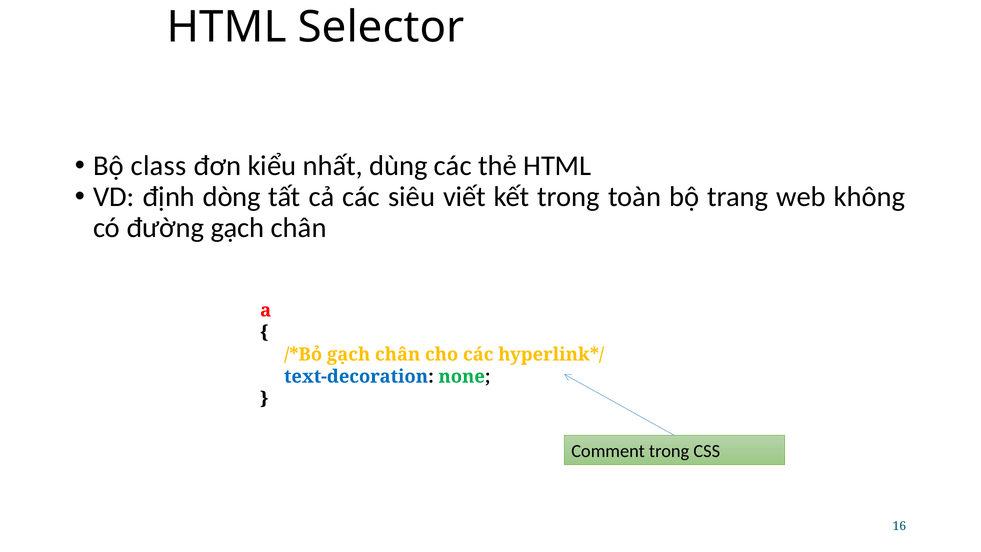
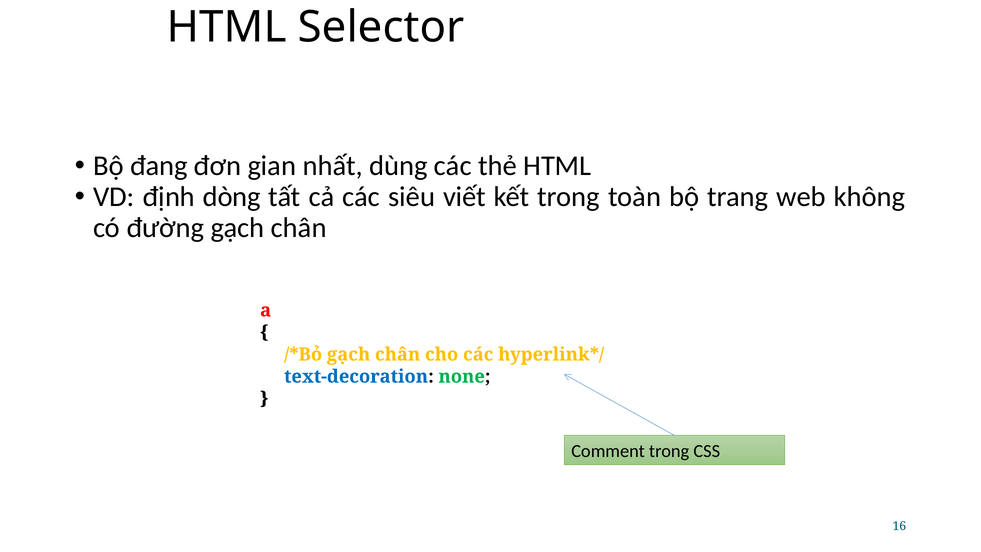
class: class -> đang
kiểu: kiểu -> gian
